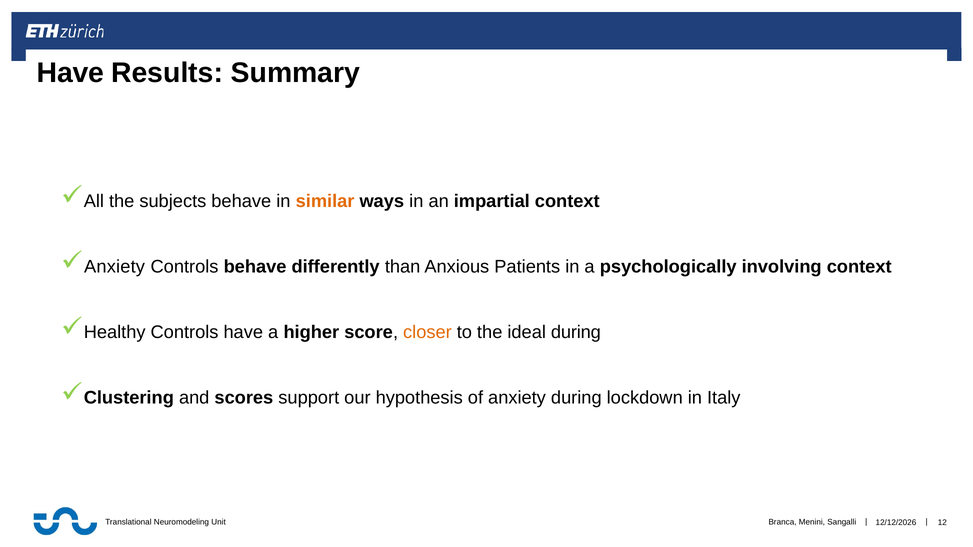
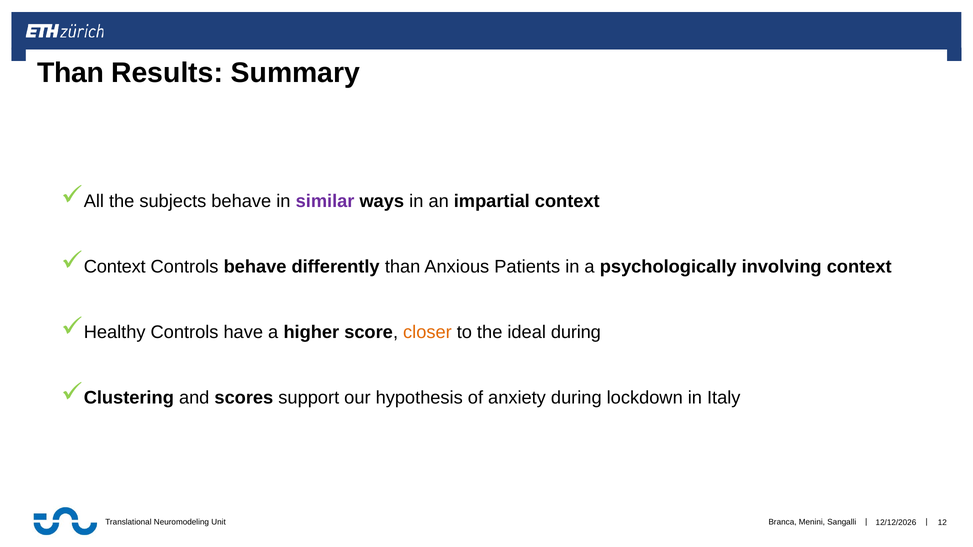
Have at (71, 73): Have -> Than
similar colour: orange -> purple
Anxiety at (115, 267): Anxiety -> Context
